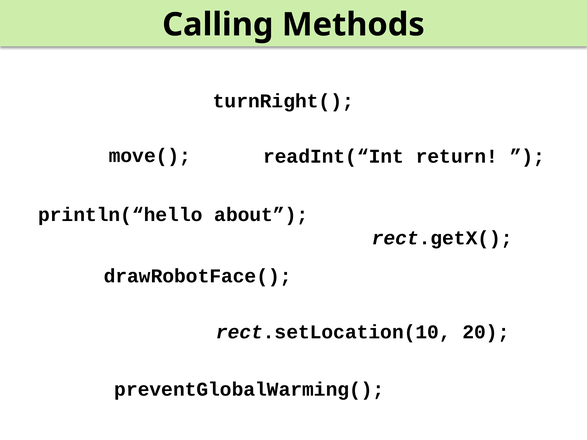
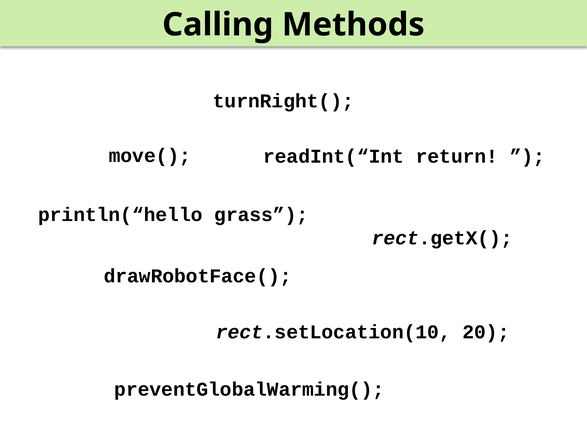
about: about -> grass
